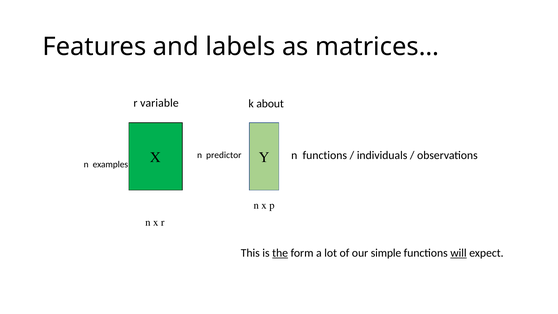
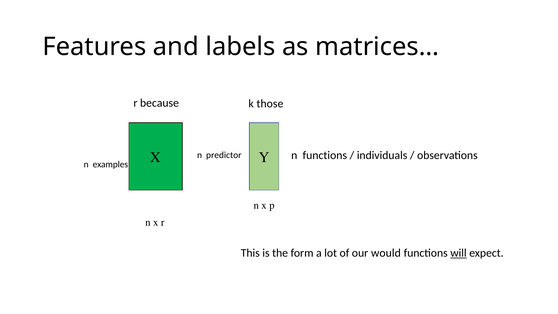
variable: variable -> because
about: about -> those
the underline: present -> none
simple: simple -> would
